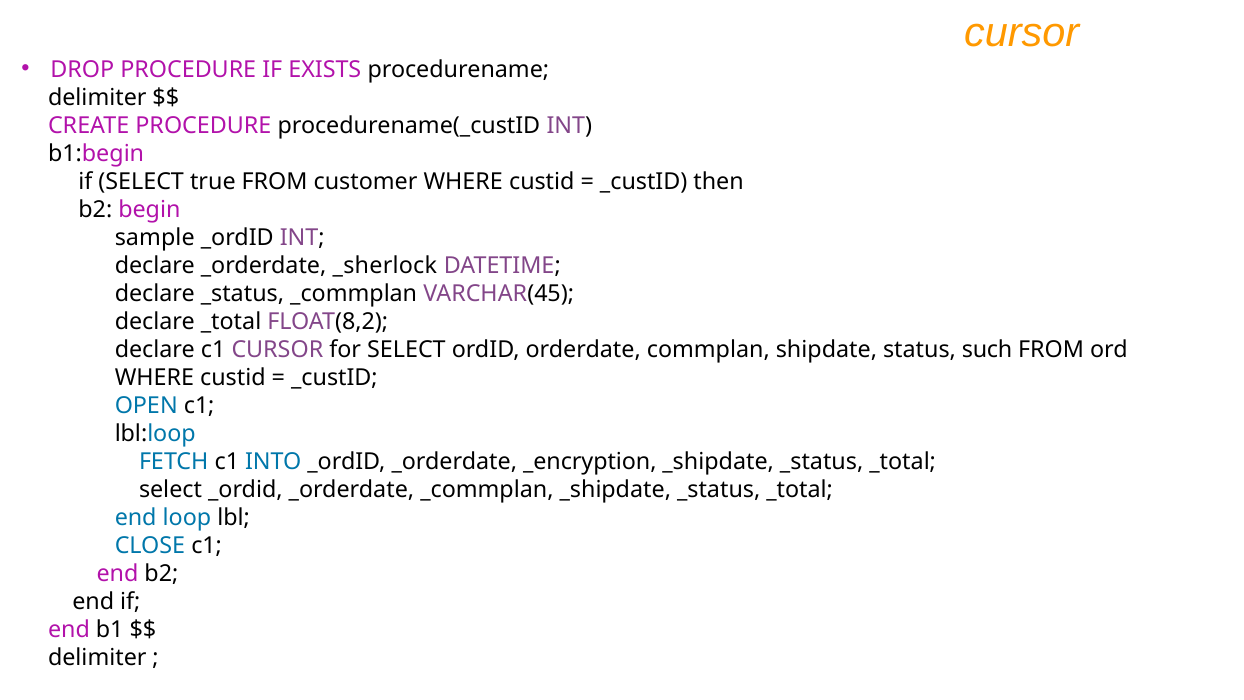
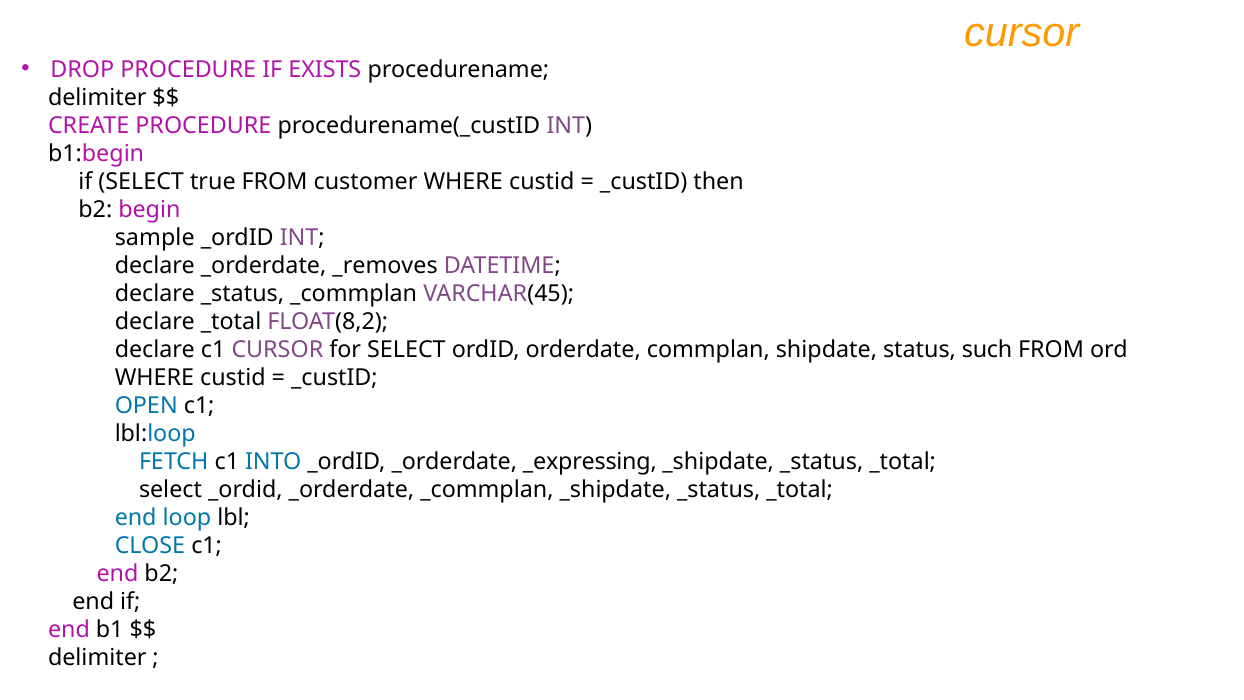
_sherlock: _sherlock -> _removes
_encryption: _encryption -> _expressing
